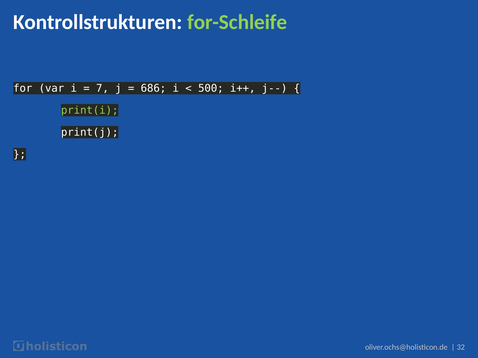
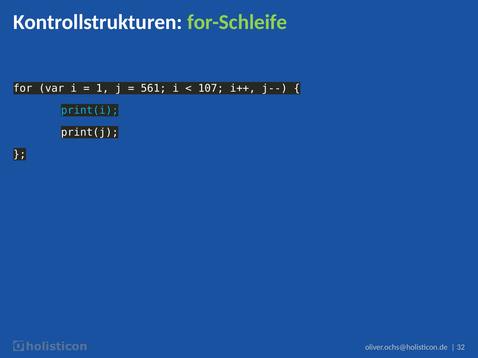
7: 7 -> 1
686: 686 -> 561
500: 500 -> 107
print(i colour: light green -> light blue
